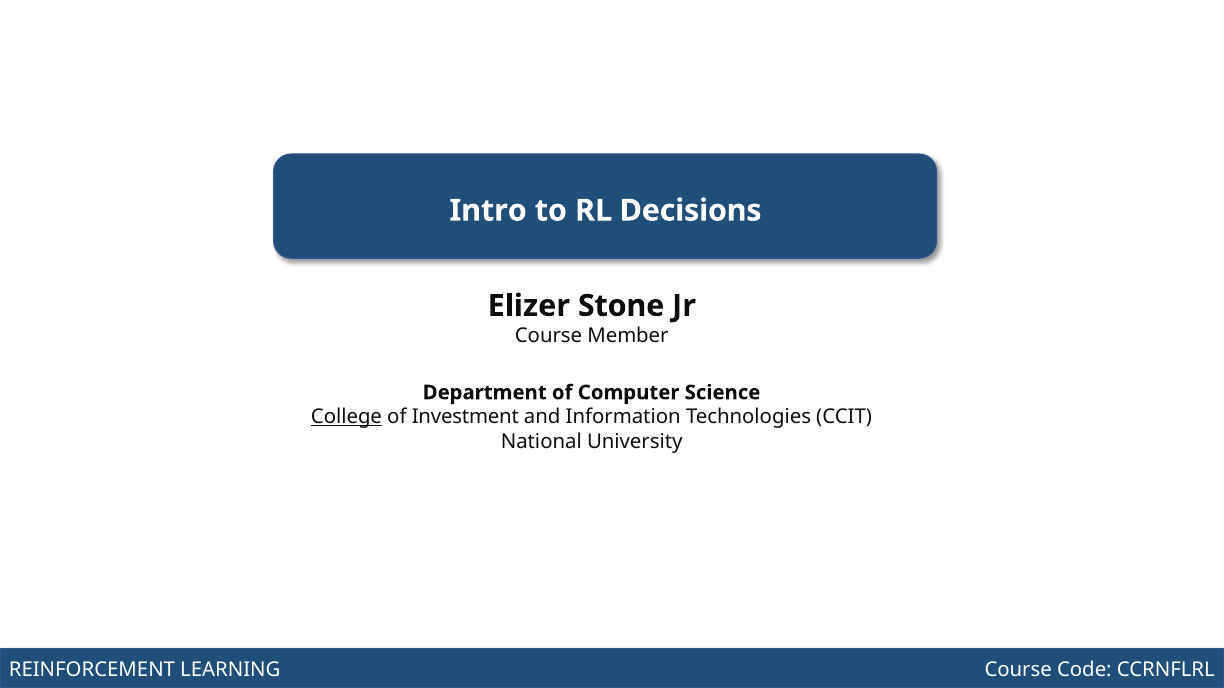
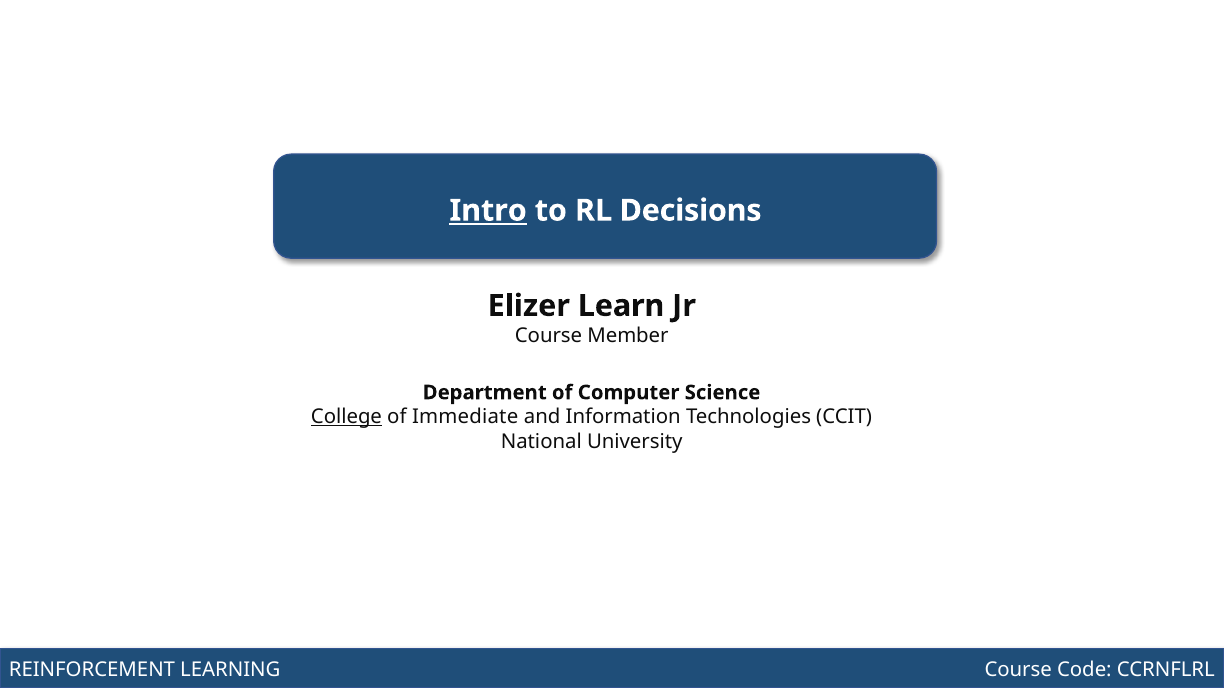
Intro underline: none -> present
Stone: Stone -> Learn
Investment: Investment -> Immediate
